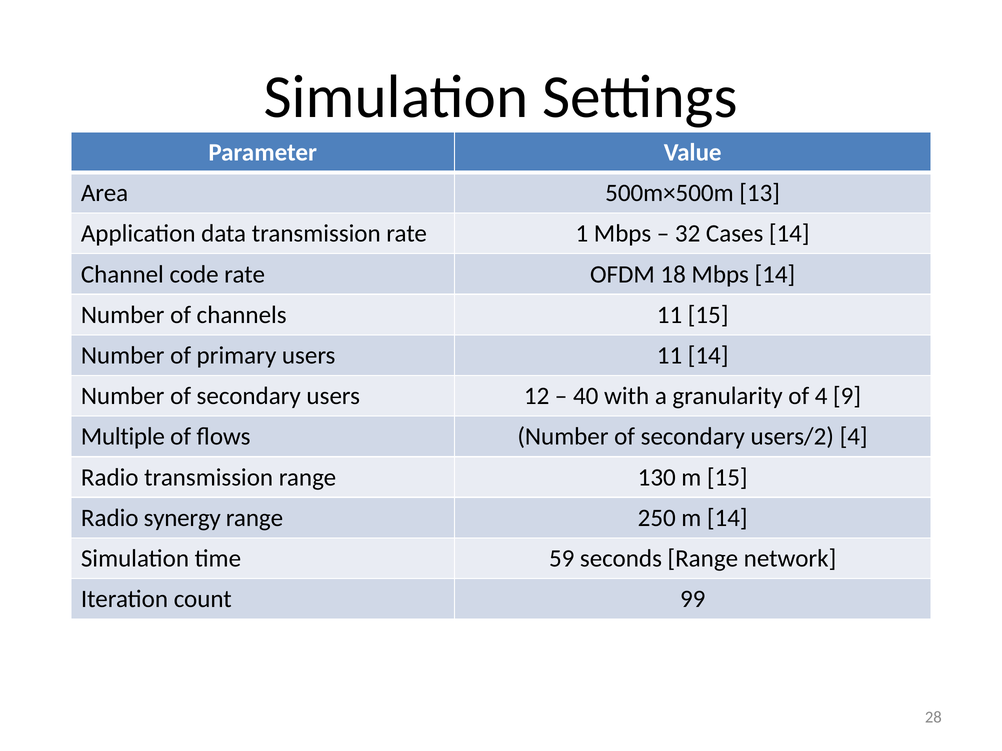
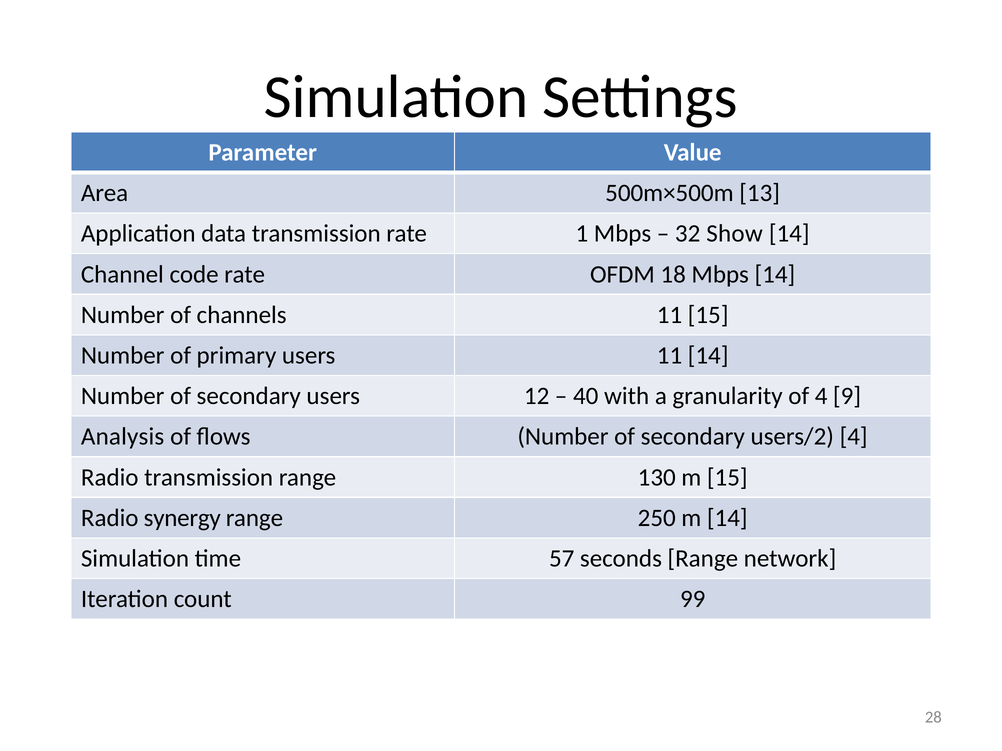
Cases: Cases -> Show
Multiple: Multiple -> Analysis
59: 59 -> 57
